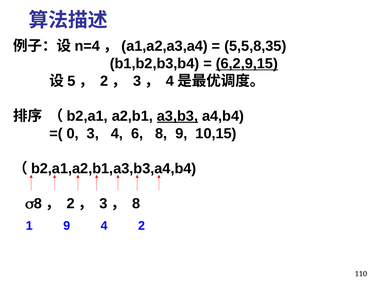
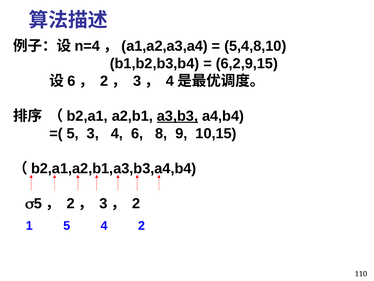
5,5,8,35: 5,5,8,35 -> 5,4,8,10
6,2,9,15 underline: present -> none
5 at (71, 81): 5 -> 6
0 at (73, 133): 0 -> 5
8 at (38, 203): 8 -> 5
8 at (136, 203): 8 -> 2
1 9: 9 -> 5
